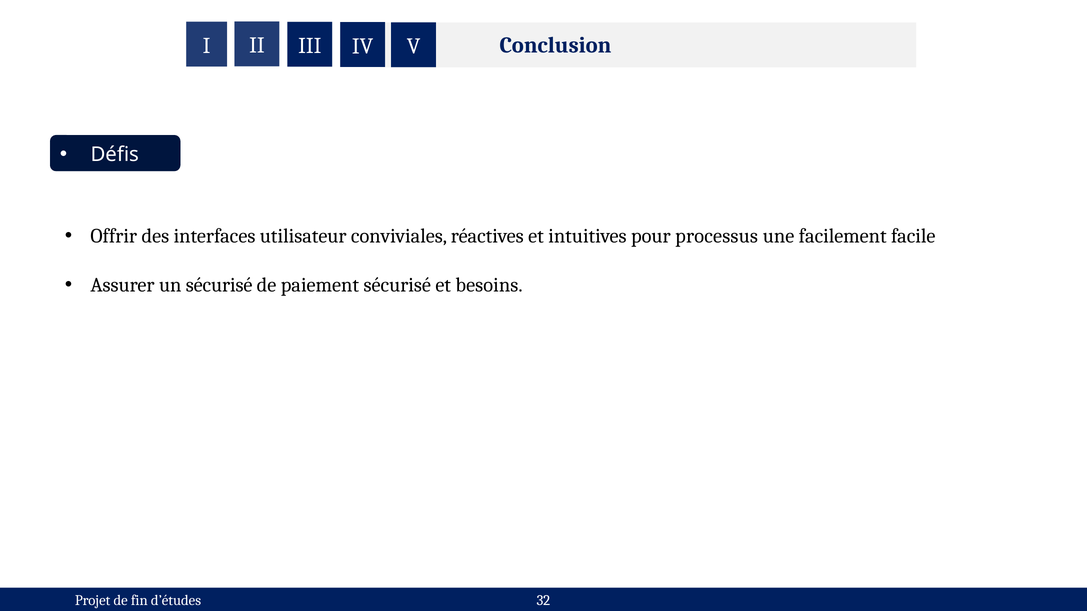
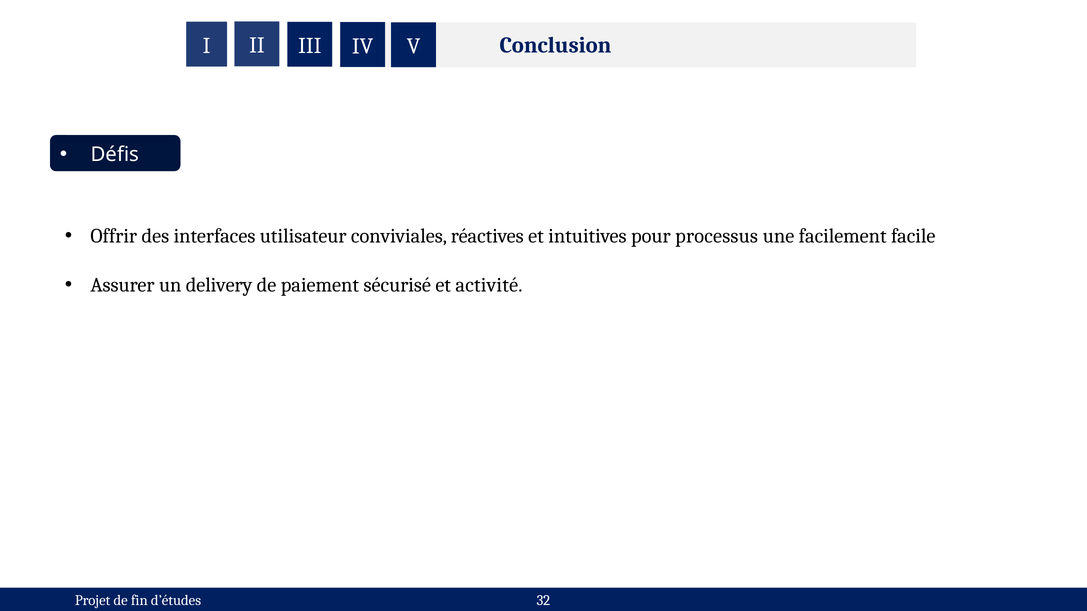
un sécurisé: sécurisé -> delivery
besoins: besoins -> activité
